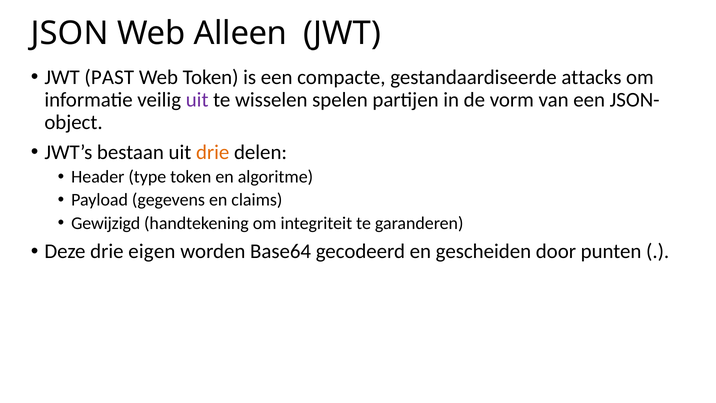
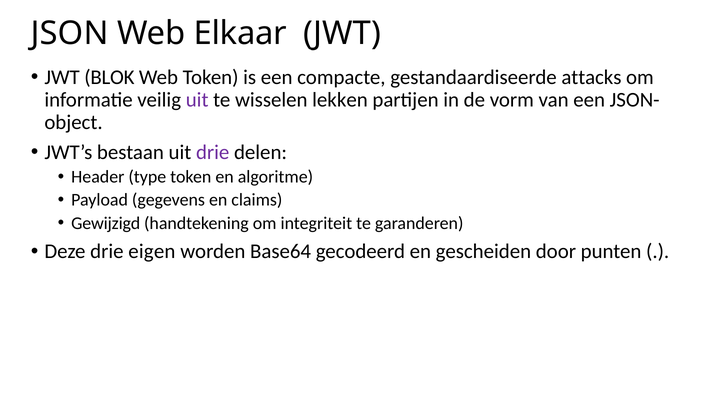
Alleen: Alleen -> Elkaar
PAST: PAST -> BLOK
spelen: spelen -> lekken
drie at (213, 152) colour: orange -> purple
